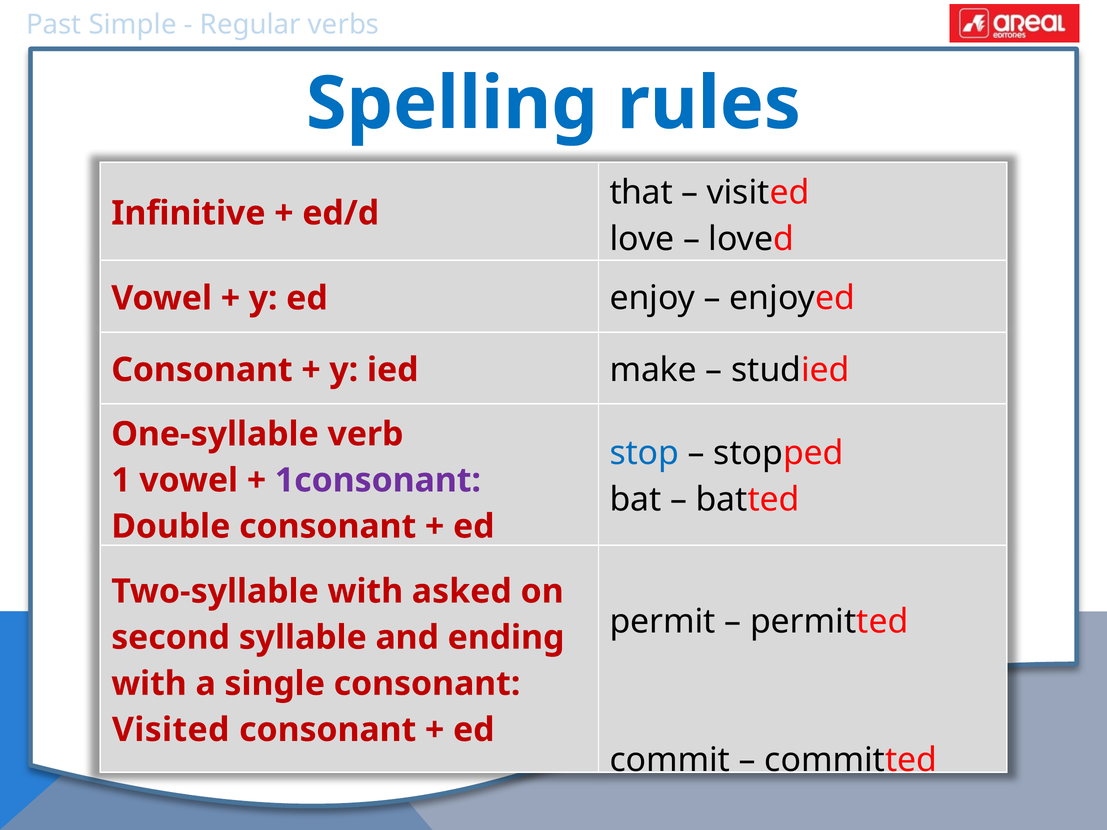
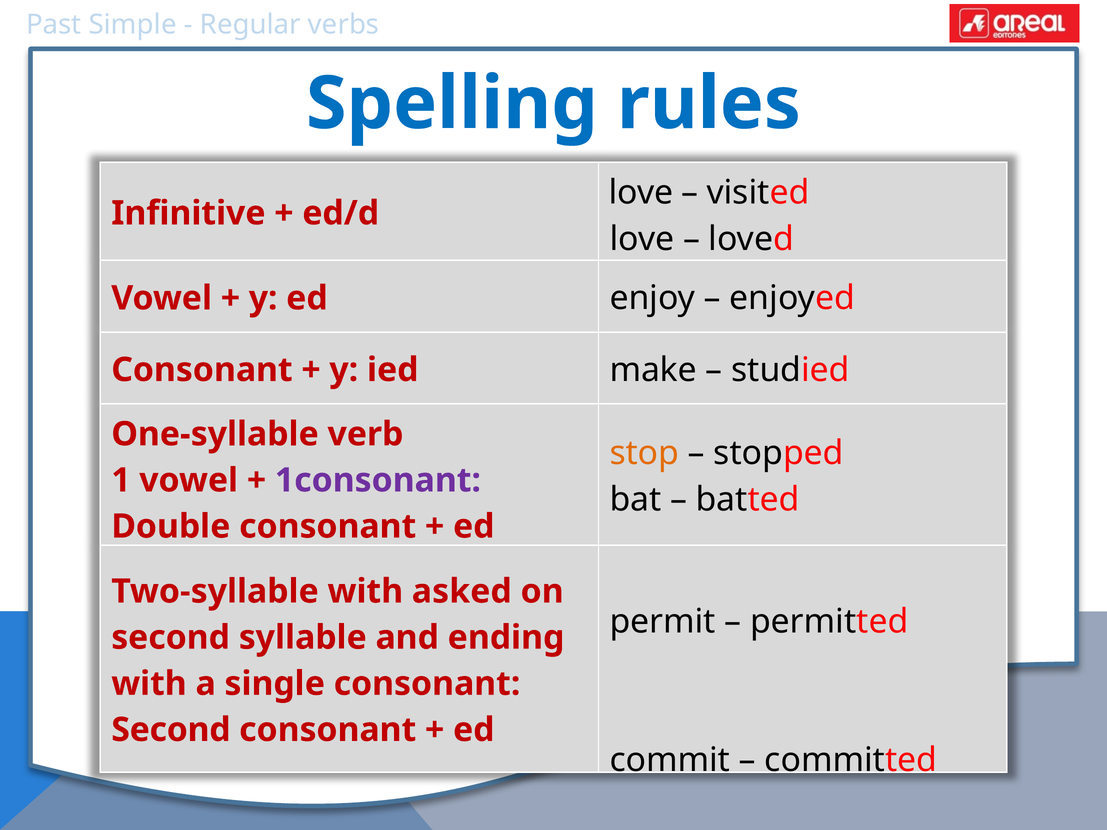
that at (641, 193): that -> love
stop colour: blue -> orange
Visited at (171, 730): Visited -> Second
